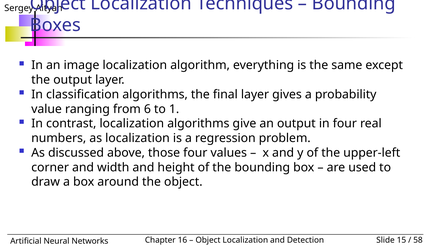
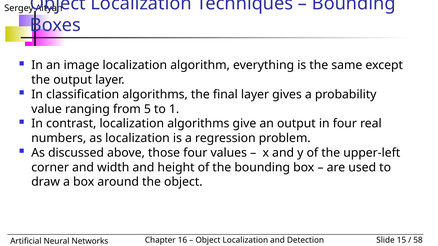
6: 6 -> 5
